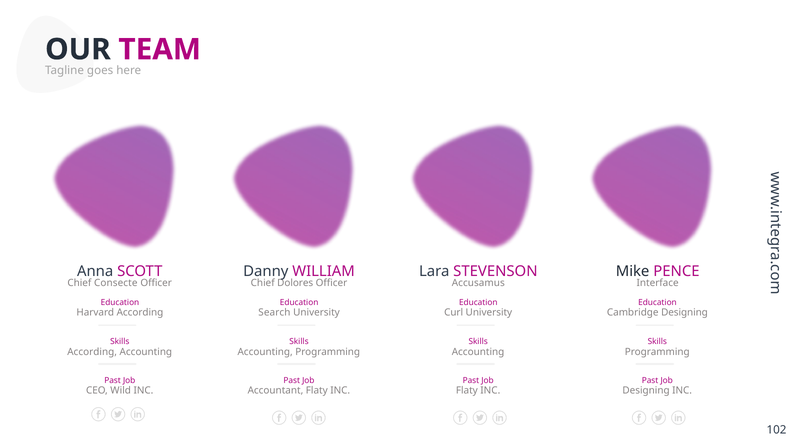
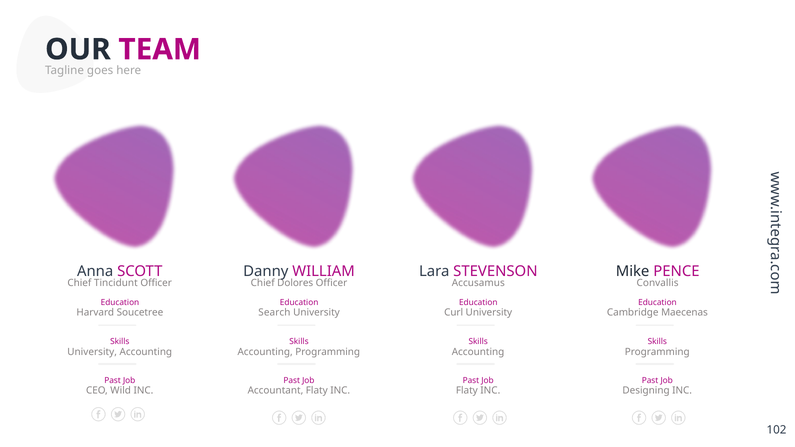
Consecte: Consecte -> Tincidunt
Interface: Interface -> Convallis
Harvard According: According -> Soucetree
Cambridge Designing: Designing -> Maecenas
According at (92, 352): According -> University
